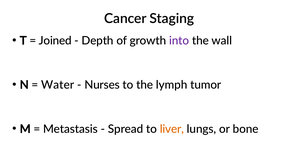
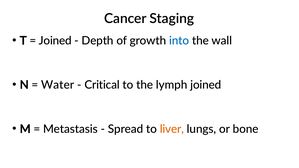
into colour: purple -> blue
Nurses: Nurses -> Critical
lymph tumor: tumor -> joined
